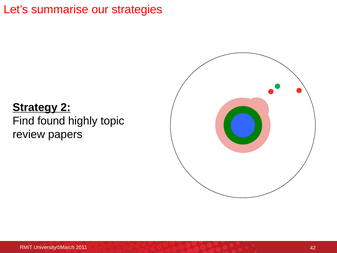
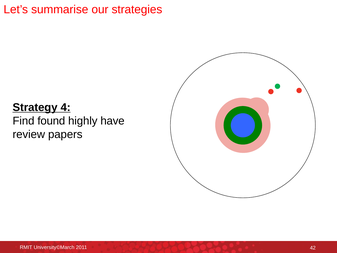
2: 2 -> 4
topic: topic -> have
